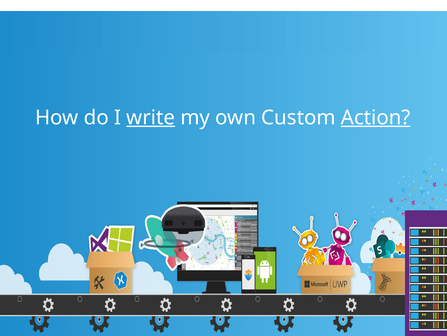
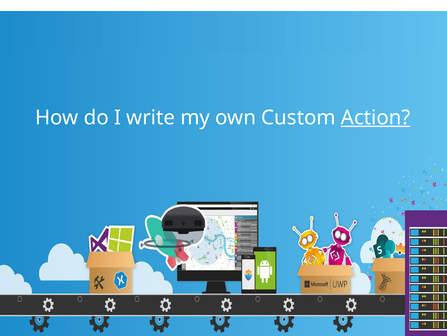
write underline: present -> none
